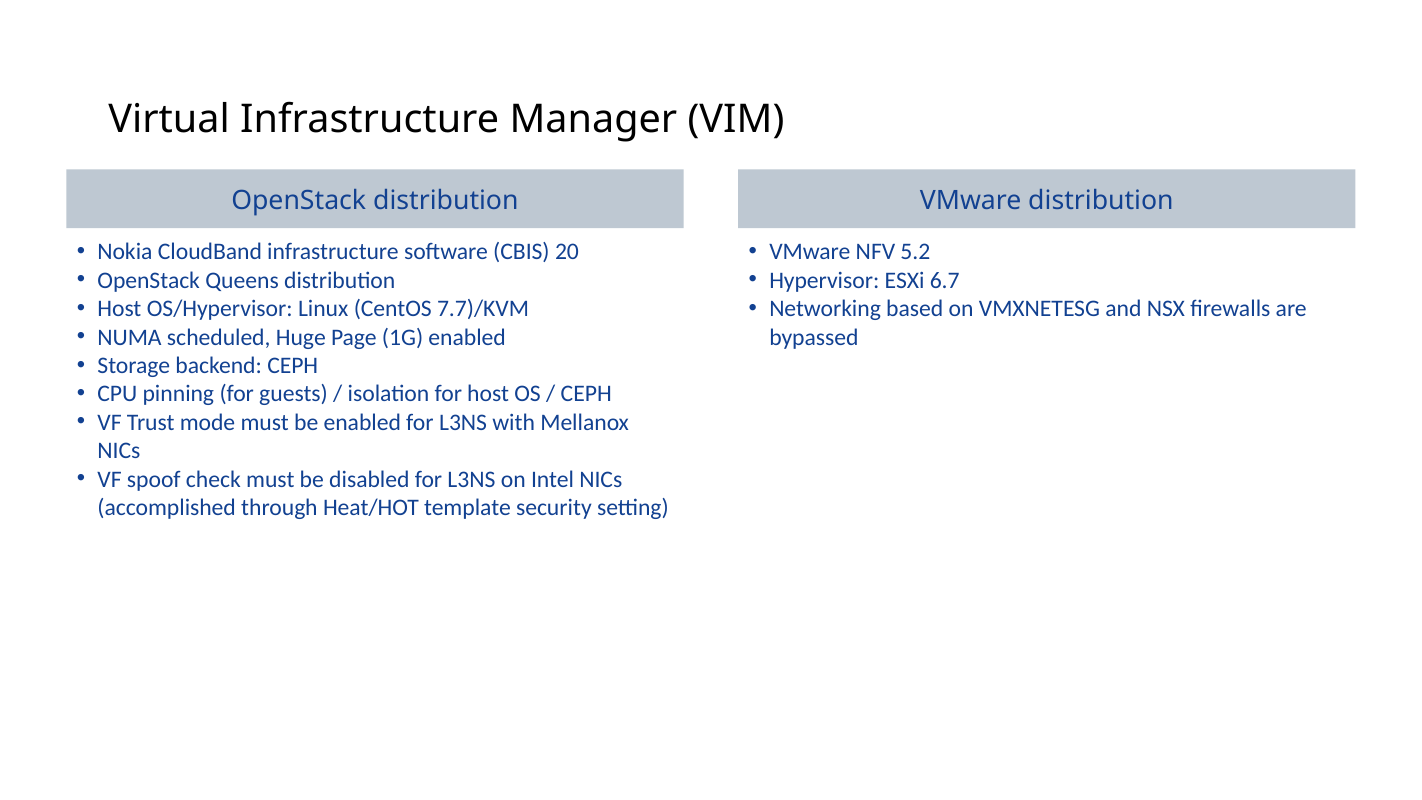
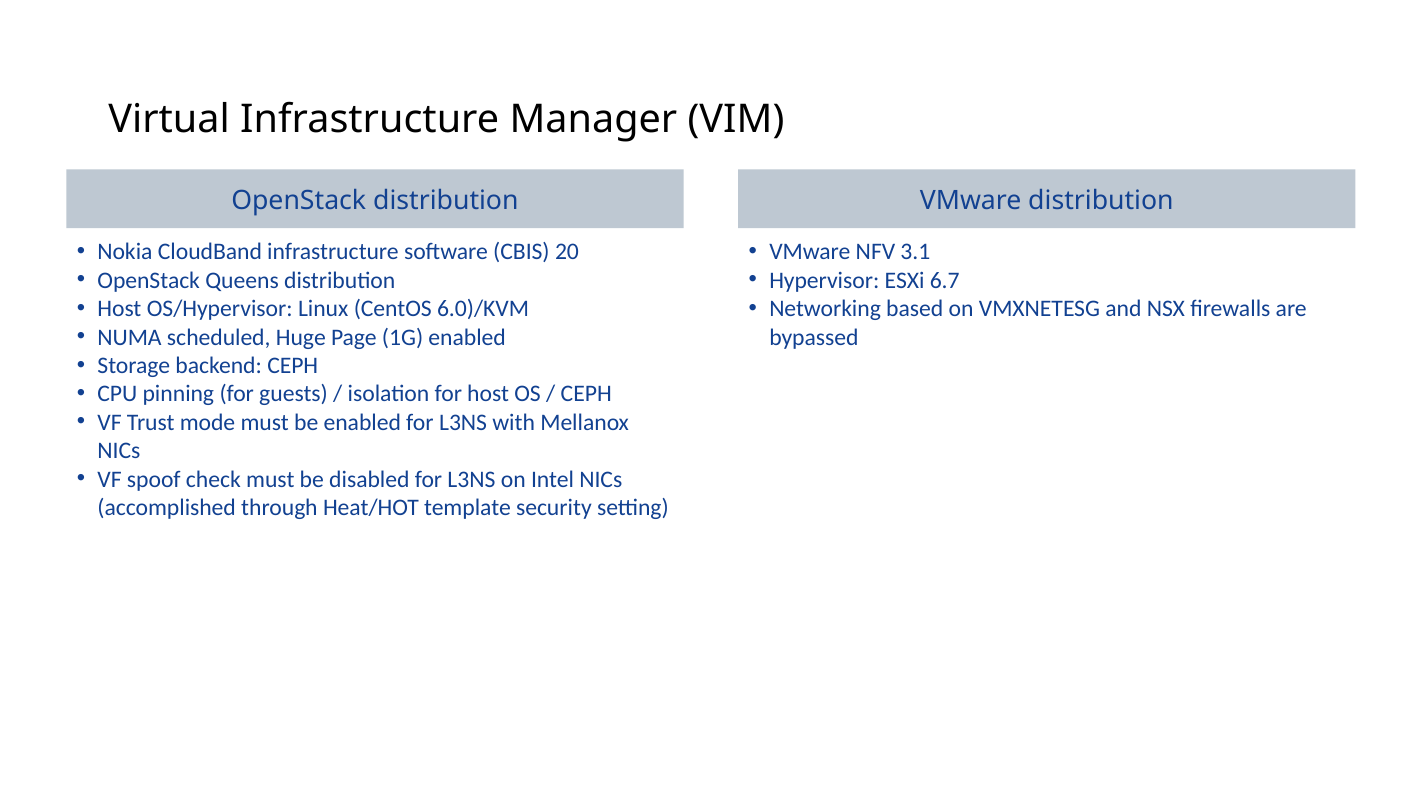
5.2: 5.2 -> 3.1
7.7)/KVM: 7.7)/KVM -> 6.0)/KVM
